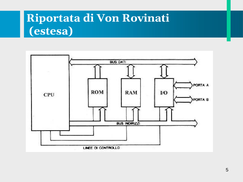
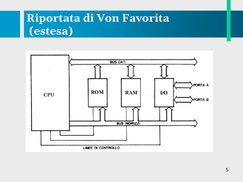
Rovinati: Rovinati -> Favorita
